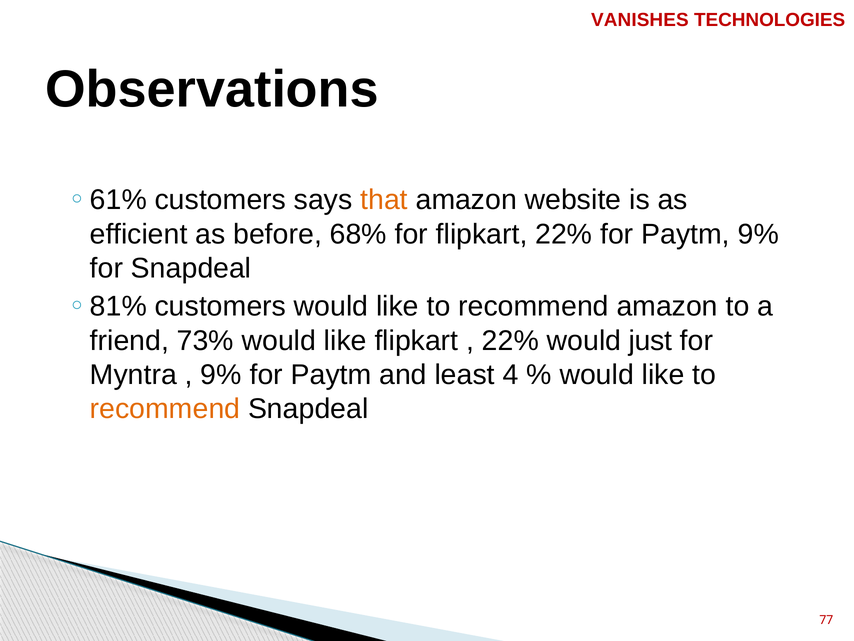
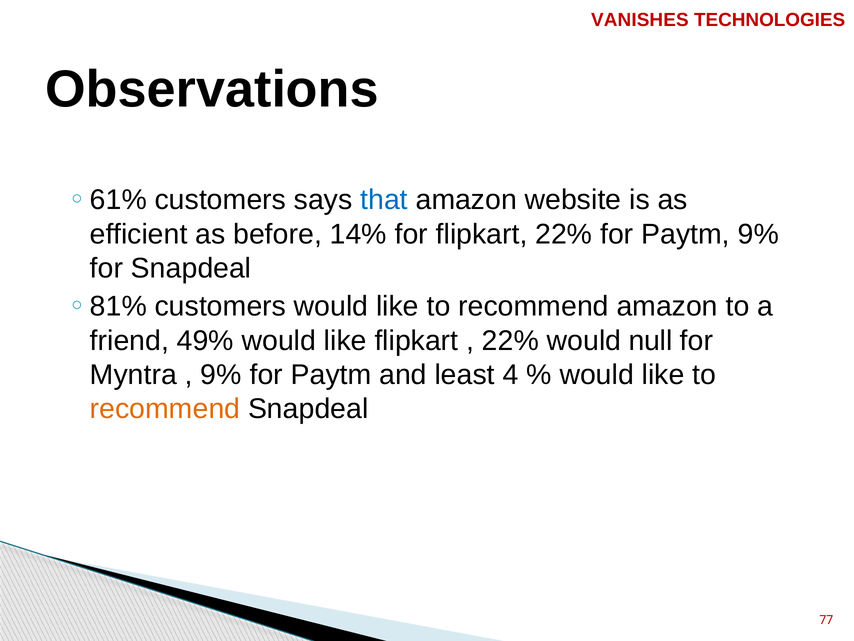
that colour: orange -> blue
68%: 68% -> 14%
73%: 73% -> 49%
just: just -> null
